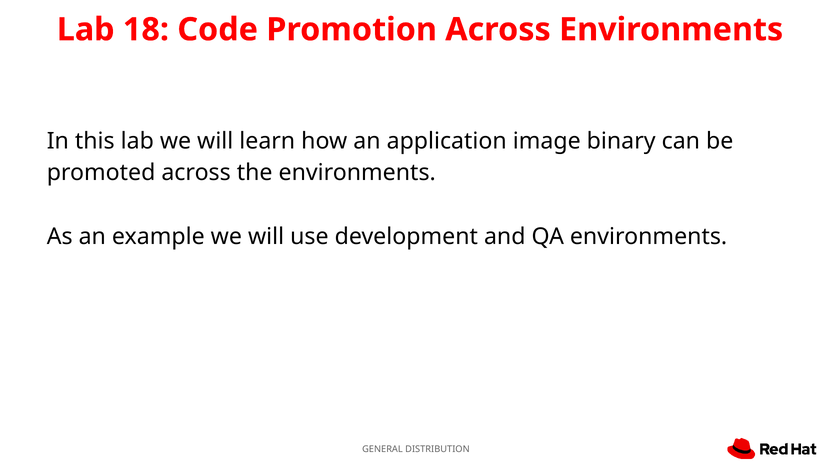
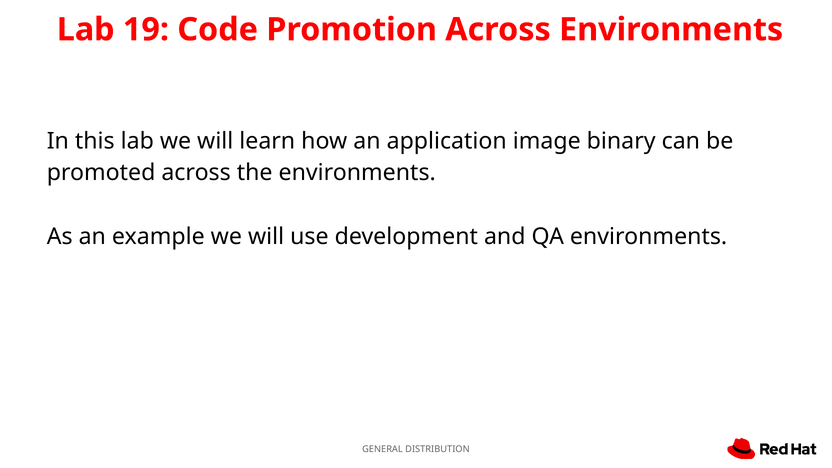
18: 18 -> 19
